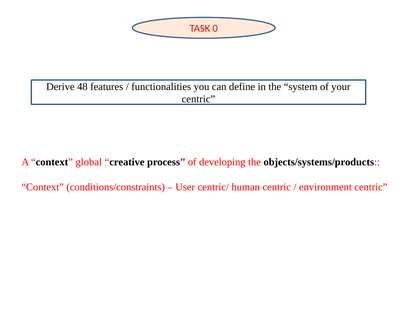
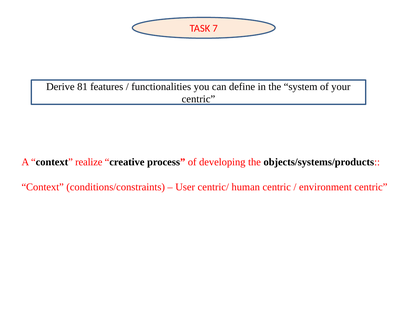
0: 0 -> 7
48: 48 -> 81
global: global -> realize
